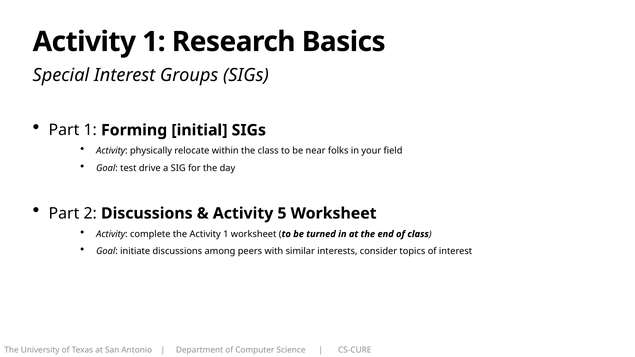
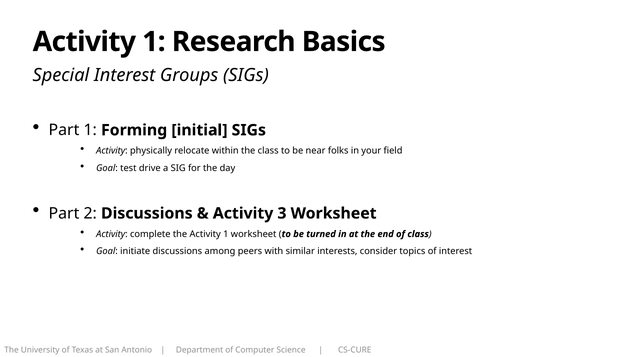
5: 5 -> 3
